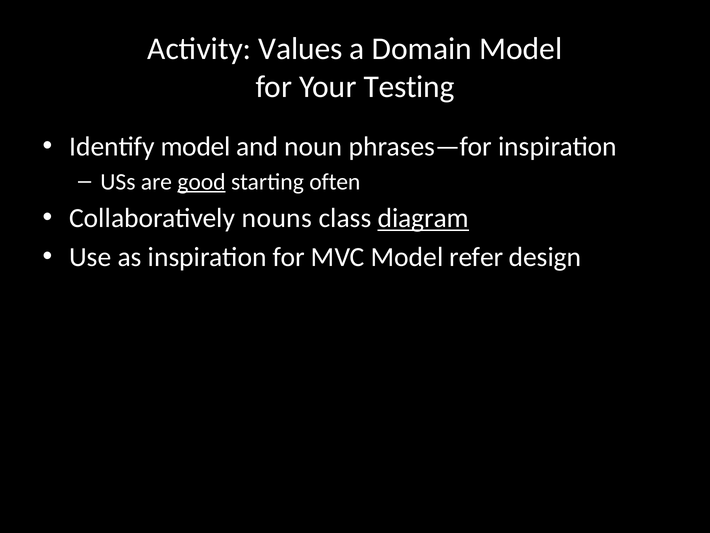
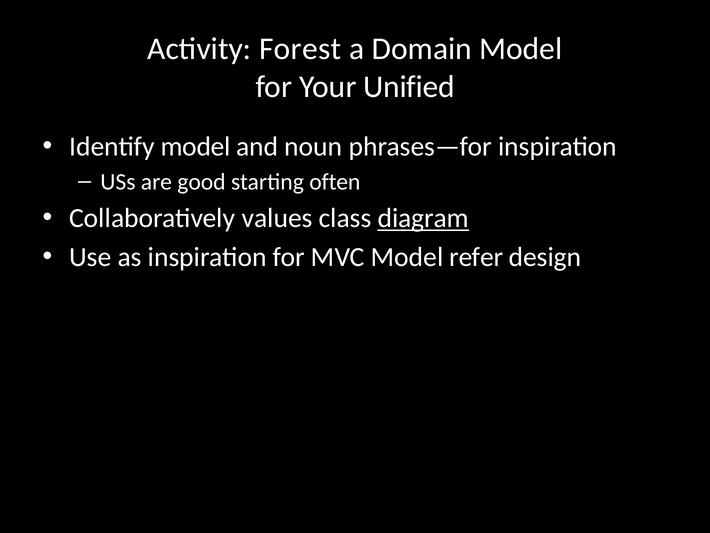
Values: Values -> Forest
Testing: Testing -> Unified
good underline: present -> none
nouns: nouns -> values
